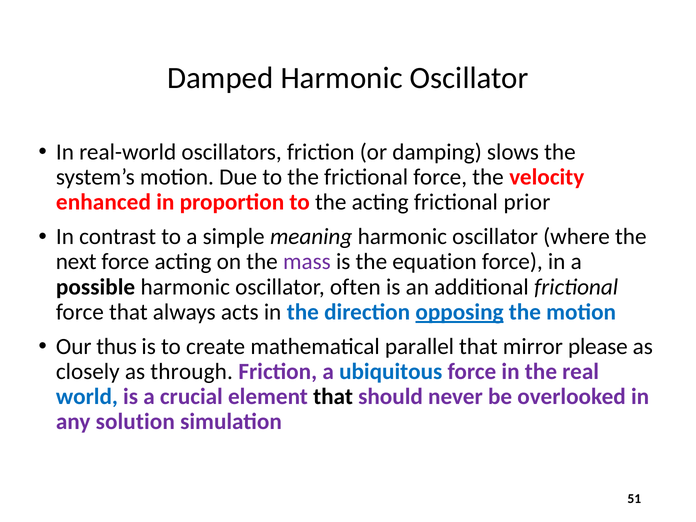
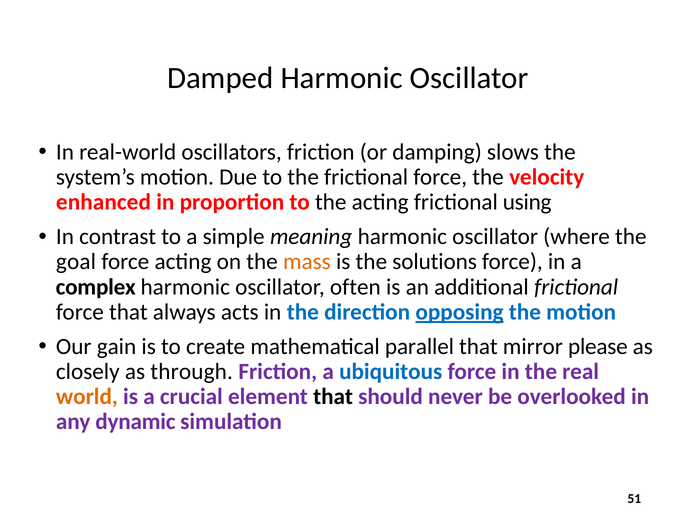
prior: prior -> using
next: next -> goal
mass colour: purple -> orange
equation: equation -> solutions
possible: possible -> complex
thus: thus -> gain
world colour: blue -> orange
solution: solution -> dynamic
